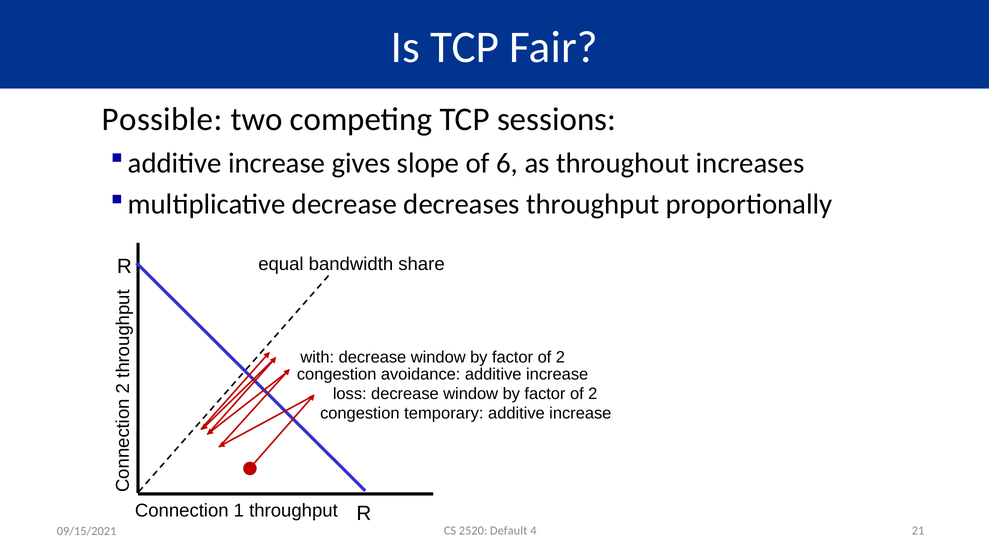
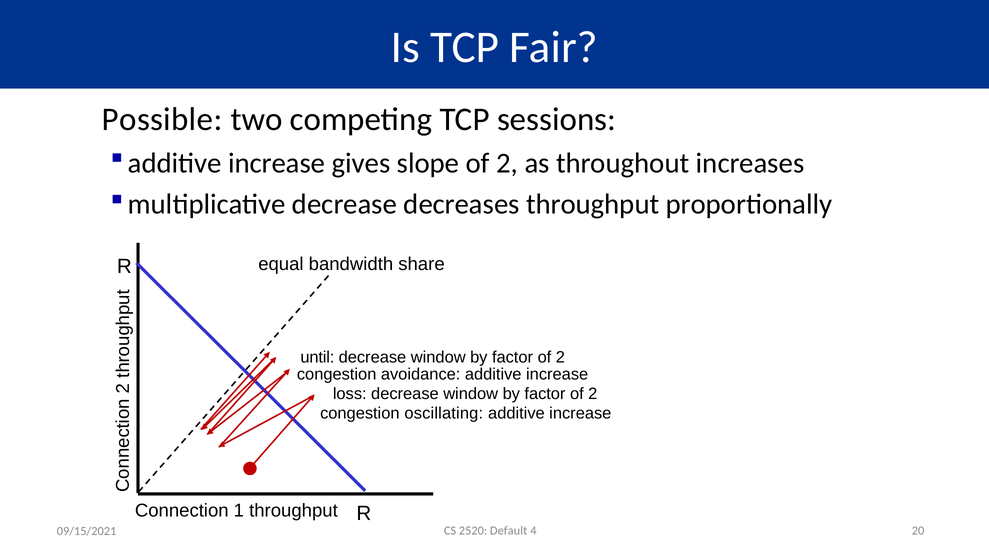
slope of 6: 6 -> 2
with: with -> until
temporary: temporary -> oscillating
21: 21 -> 20
